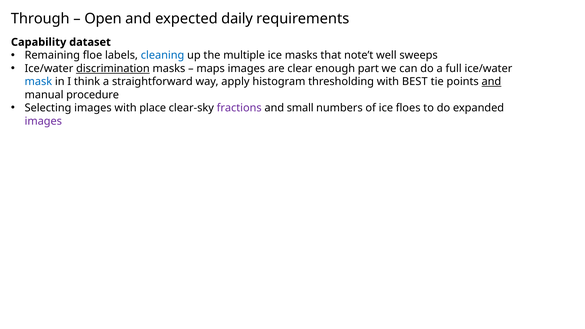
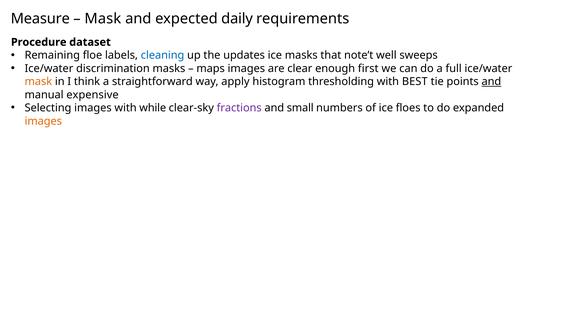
Through: Through -> Measure
Open at (103, 19): Open -> Mask
Capability: Capability -> Procedure
multiple: multiple -> updates
discrimination underline: present -> none
part: part -> first
mask at (38, 82) colour: blue -> orange
procedure: procedure -> expensive
place: place -> while
images at (43, 121) colour: purple -> orange
